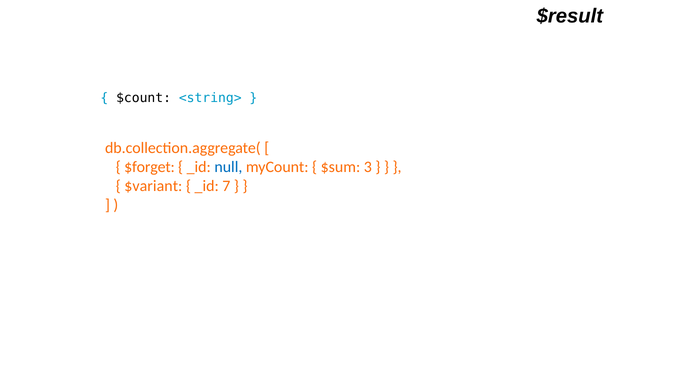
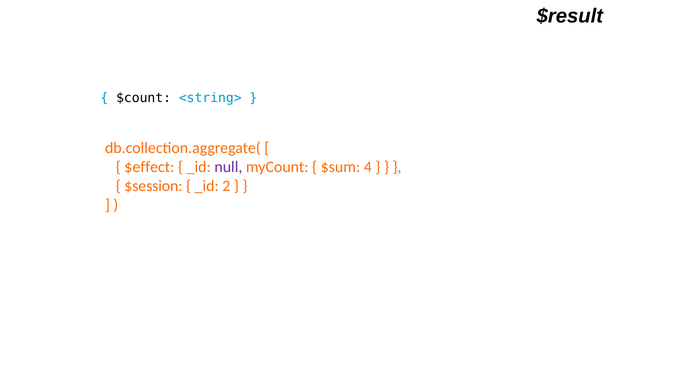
$forget: $forget -> $effect
null colour: blue -> purple
3: 3 -> 4
$variant: $variant -> $session
7: 7 -> 2
